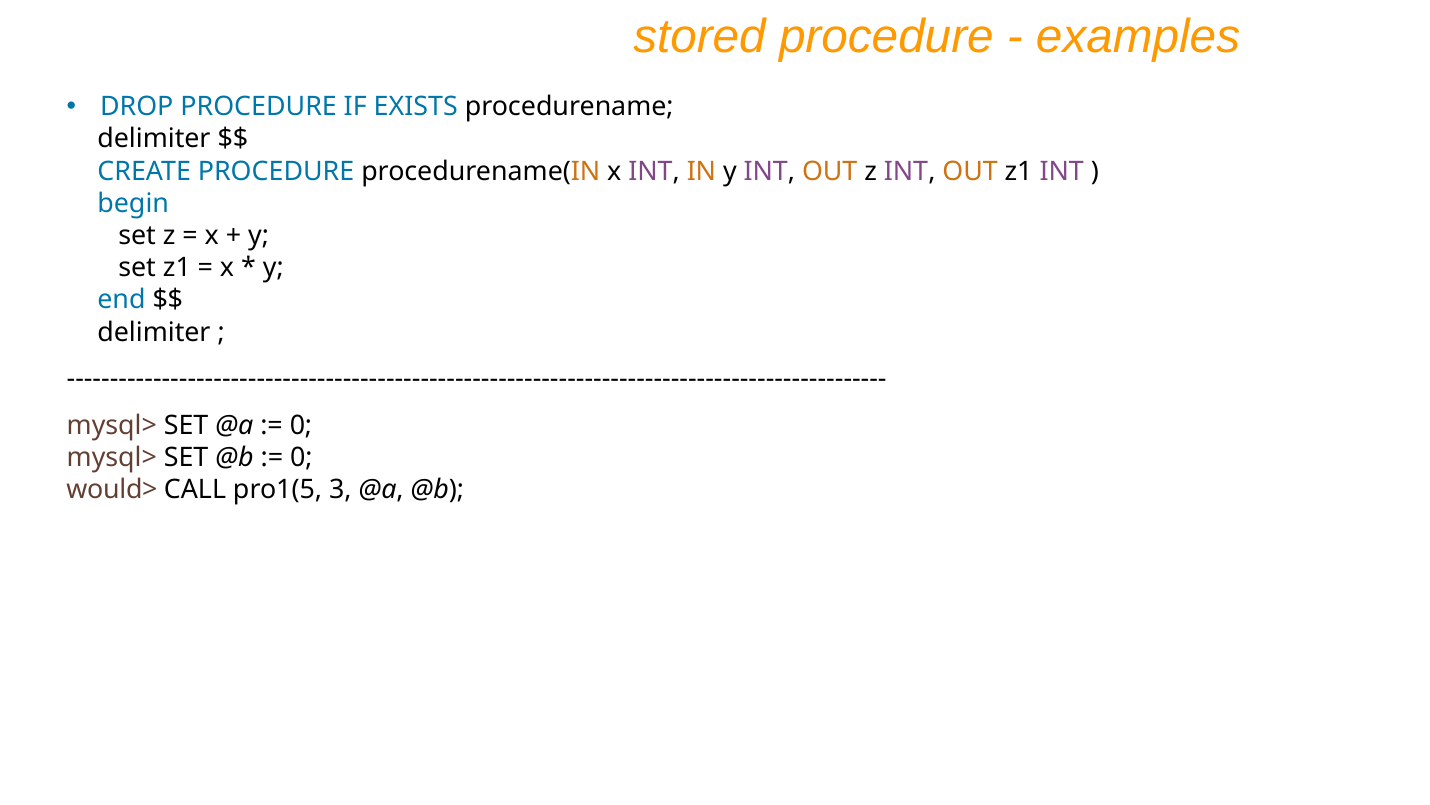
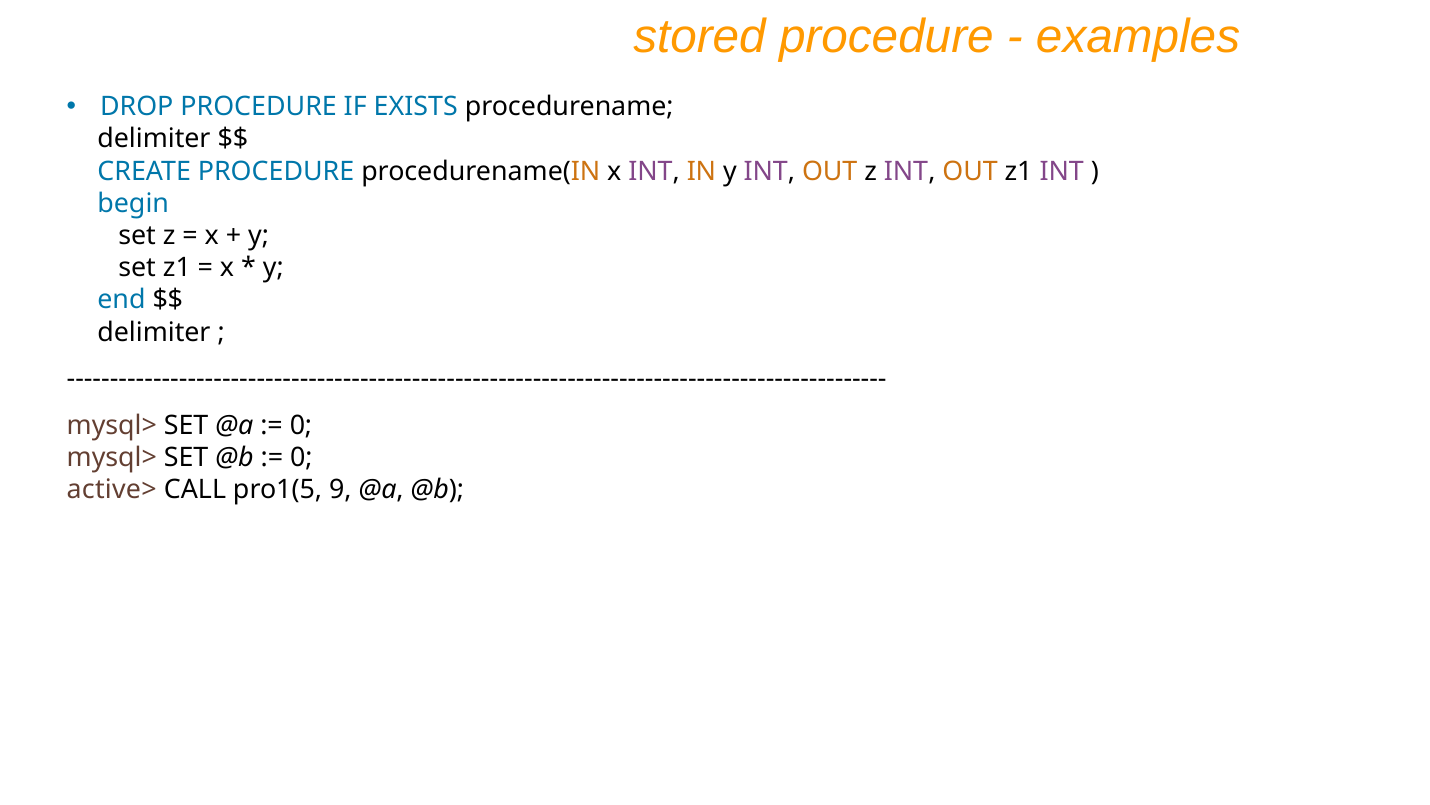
would>: would> -> active>
3: 3 -> 9
